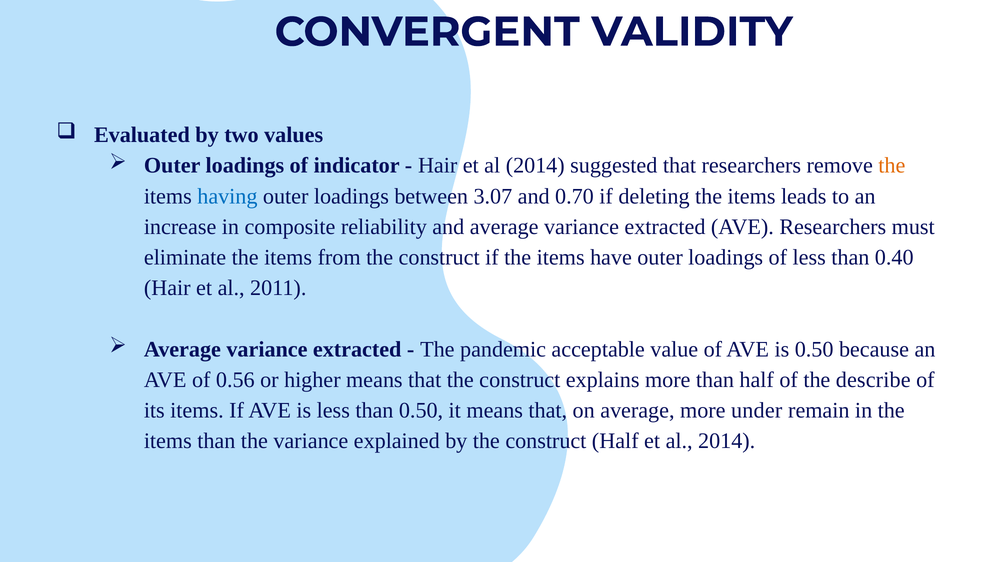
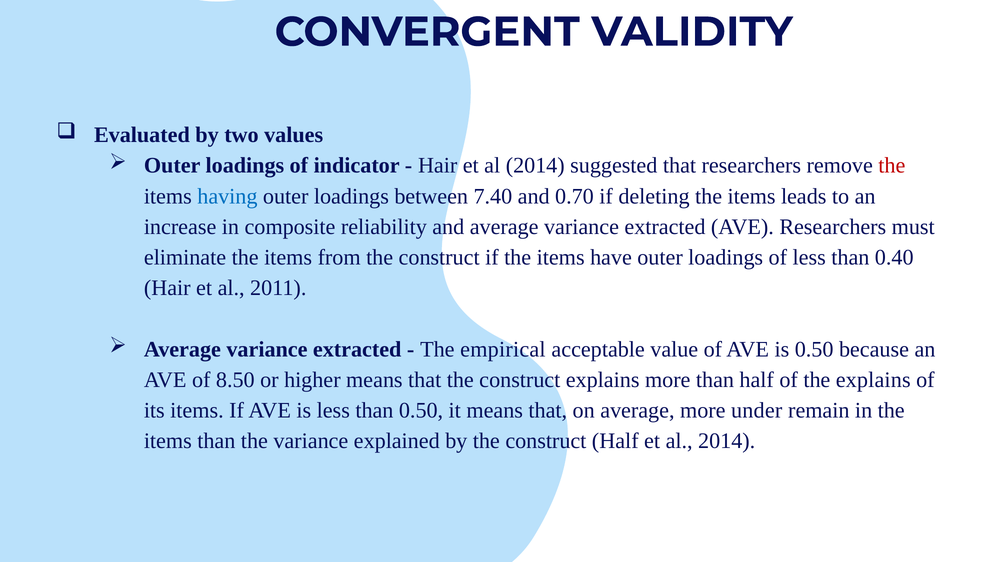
the at (892, 166) colour: orange -> red
3.07: 3.07 -> 7.40
pandemic: pandemic -> empirical
0.56: 0.56 -> 8.50
the describe: describe -> explains
